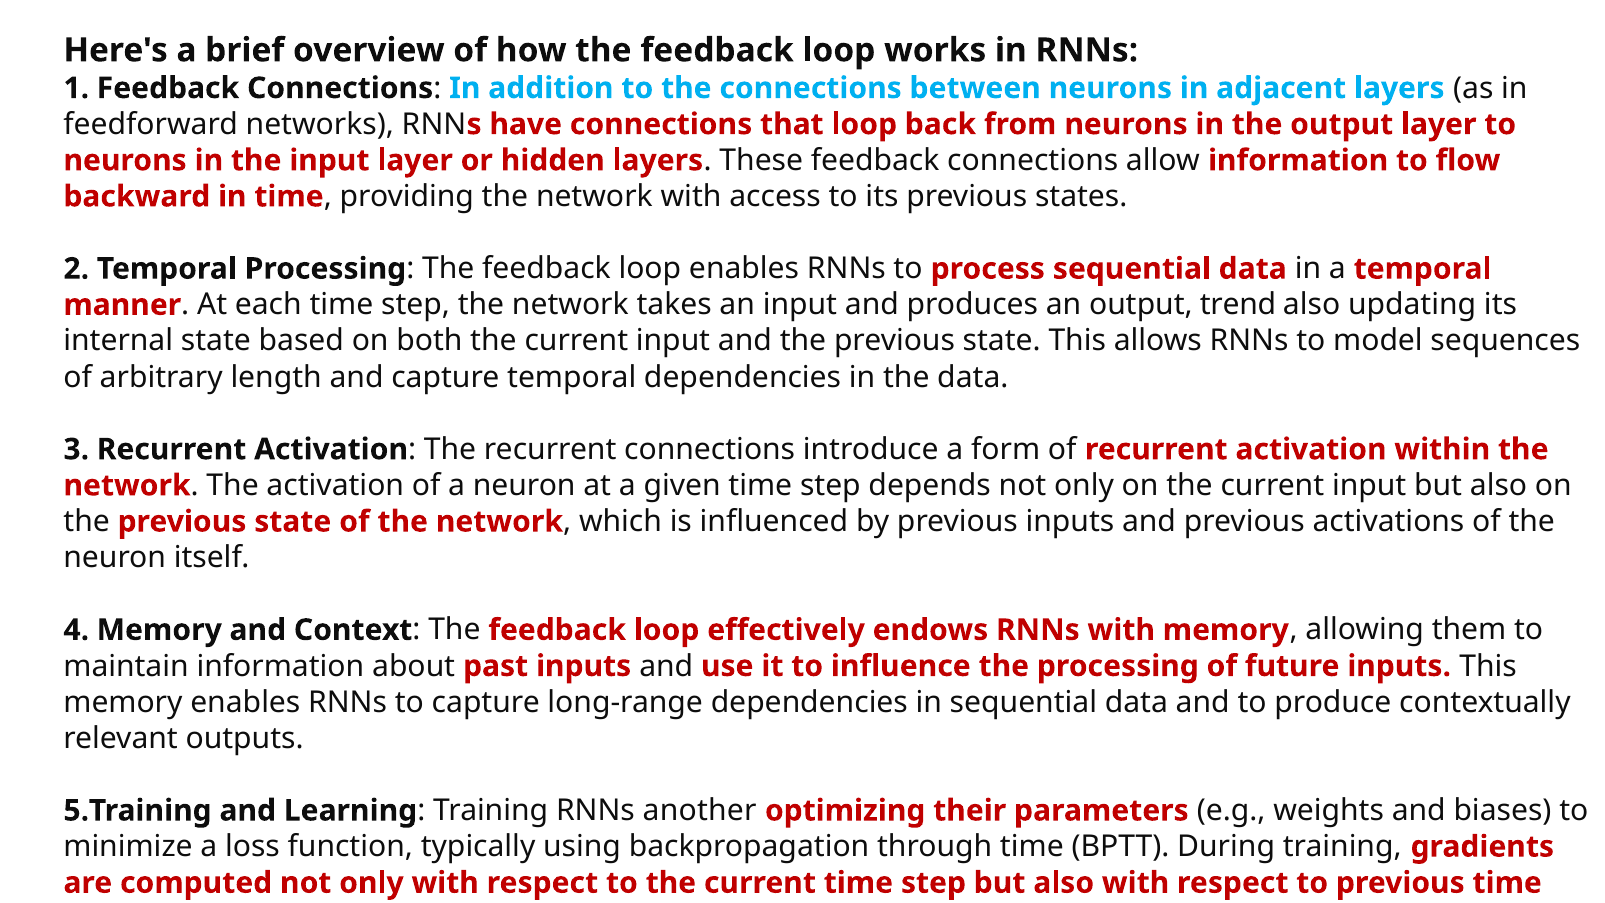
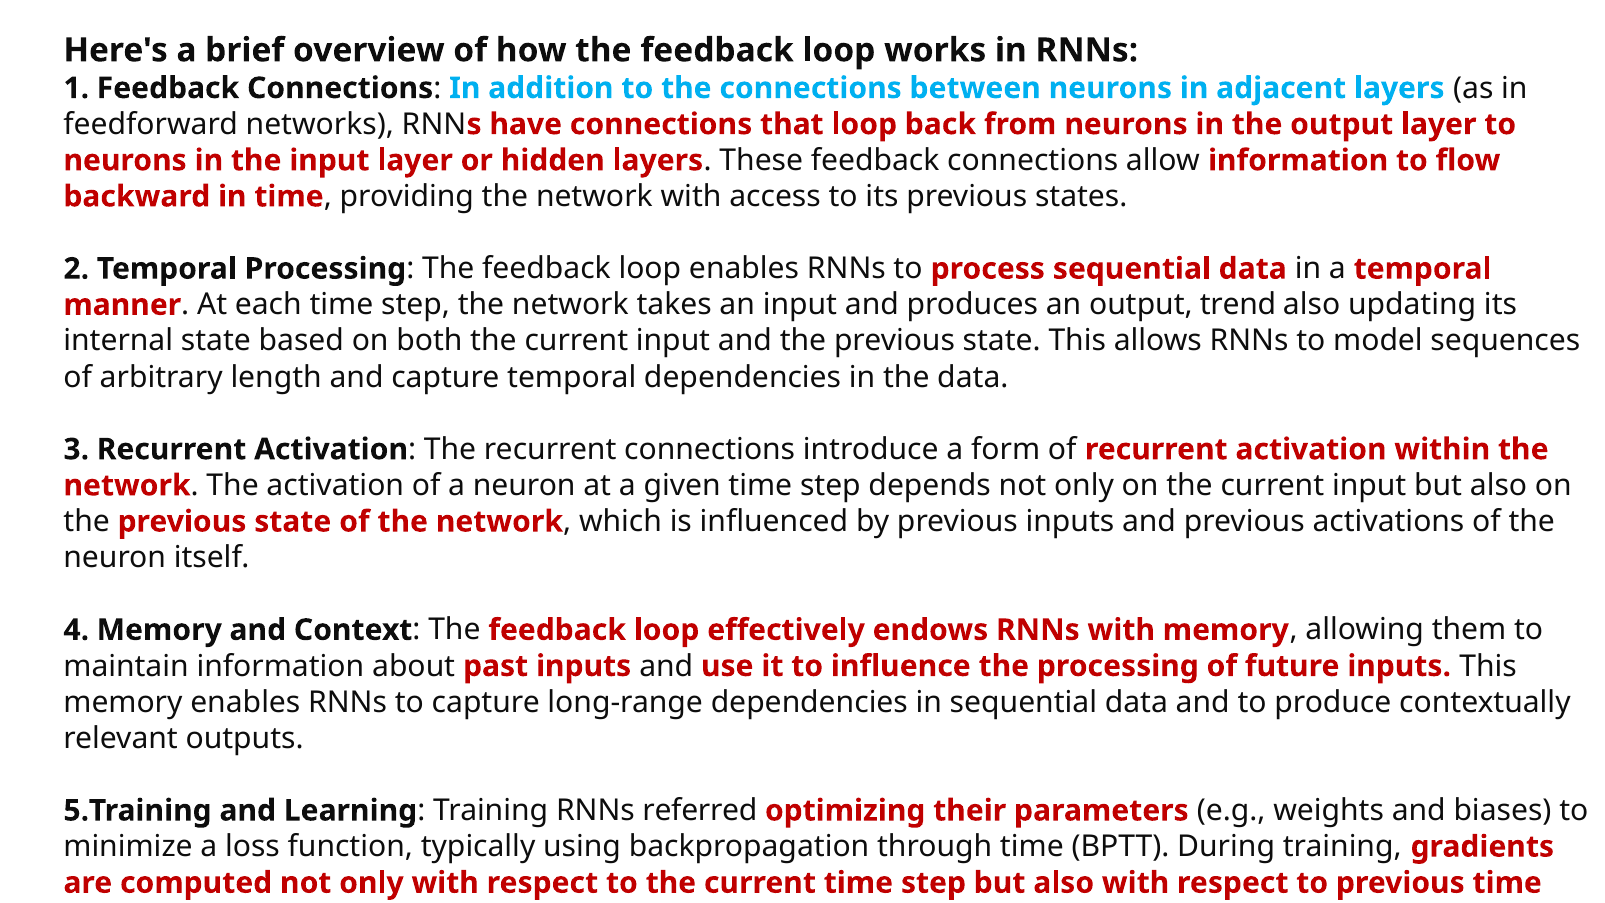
another: another -> referred
